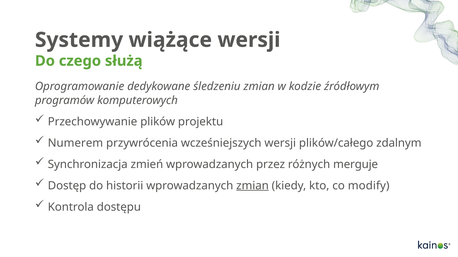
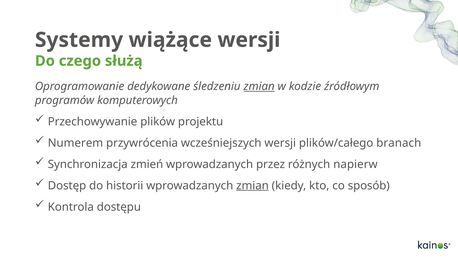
zmian at (259, 87) underline: none -> present
zdalnym: zdalnym -> branach
merguje: merguje -> napierw
modify: modify -> sposób
